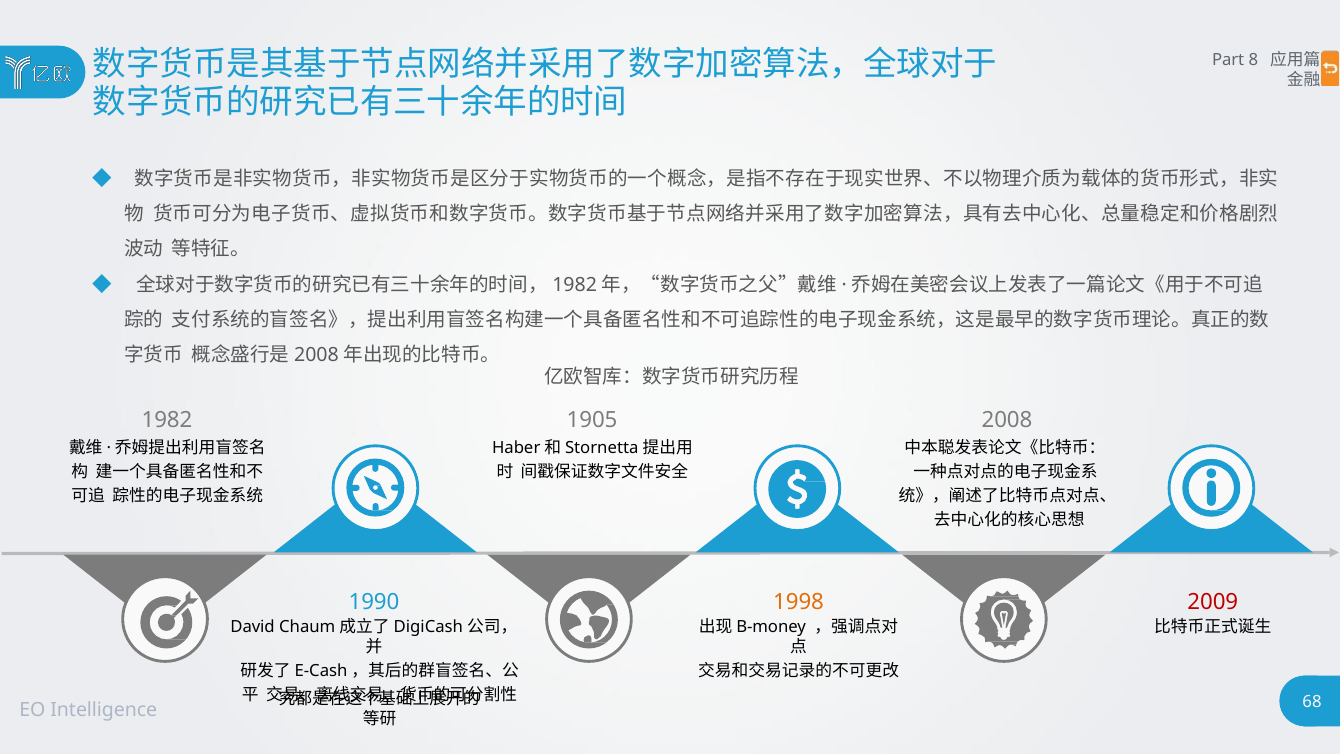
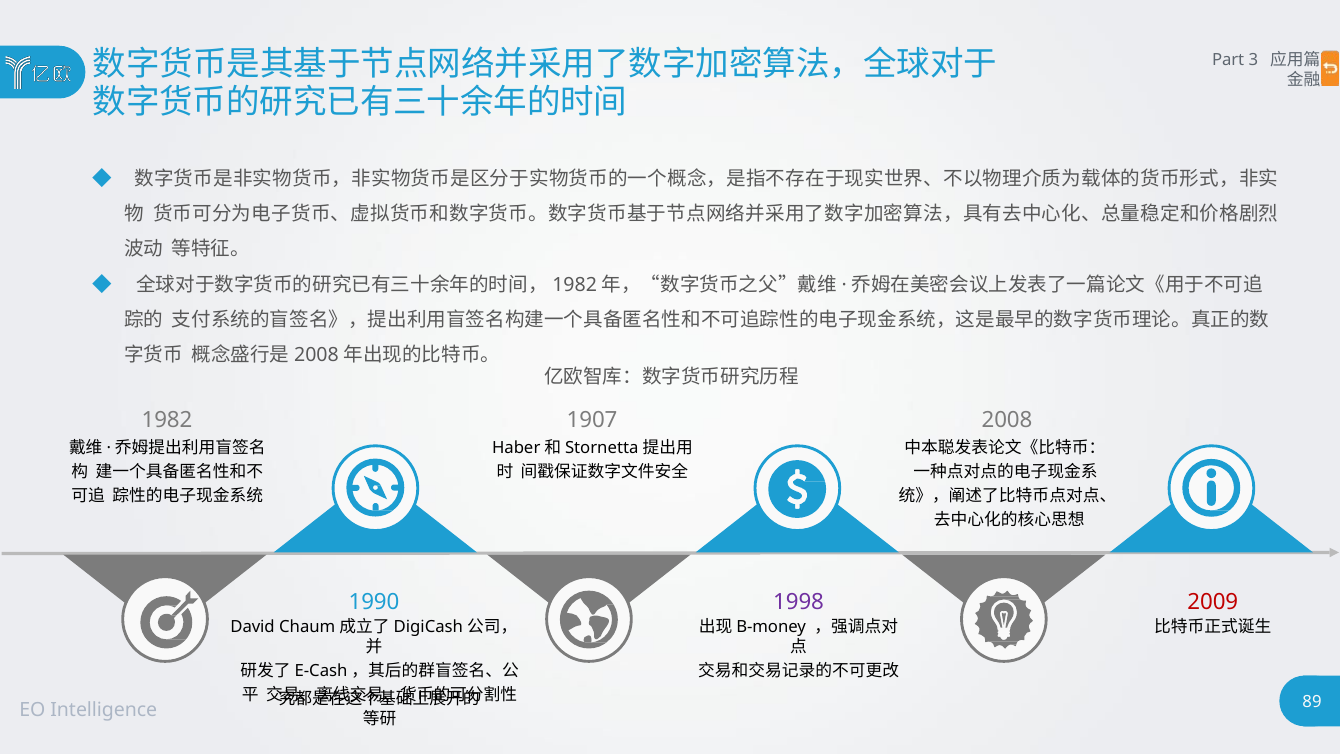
8: 8 -> 3
1905: 1905 -> 1907
1998 colour: orange -> purple
68: 68 -> 89
